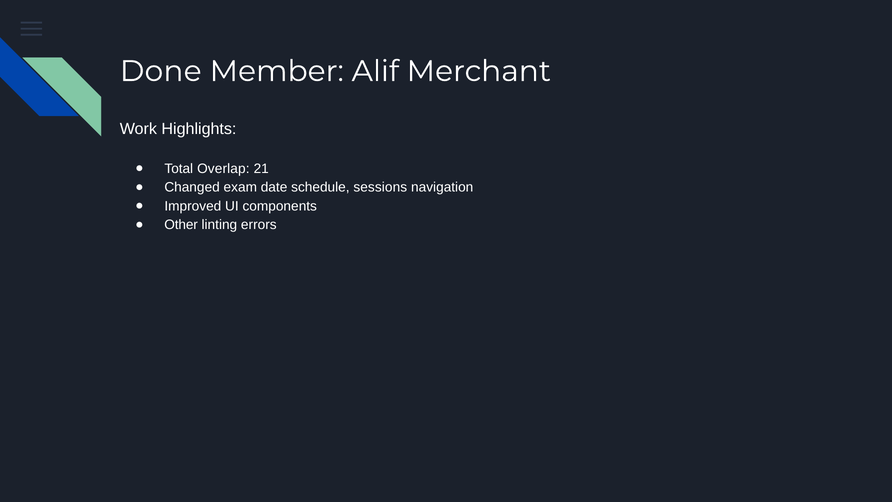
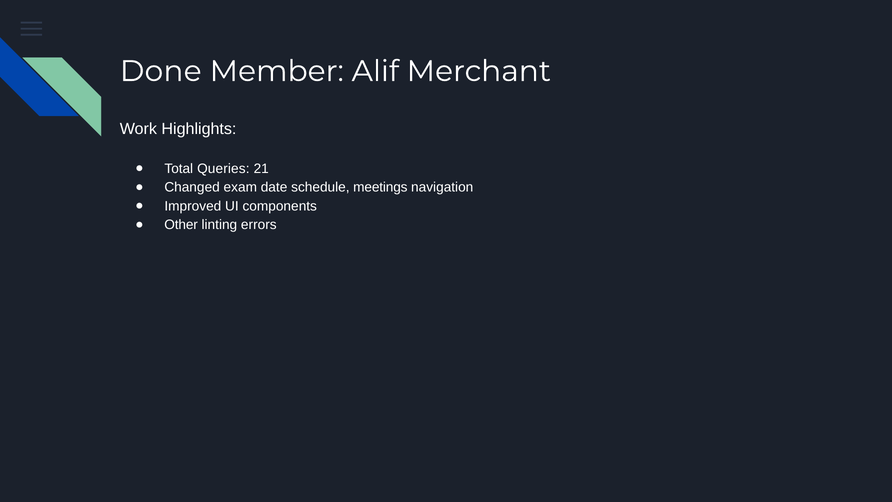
Overlap: Overlap -> Queries
sessions: sessions -> meetings
